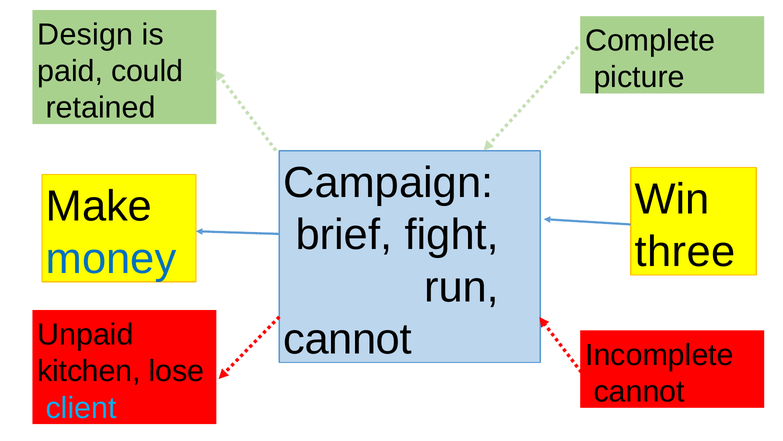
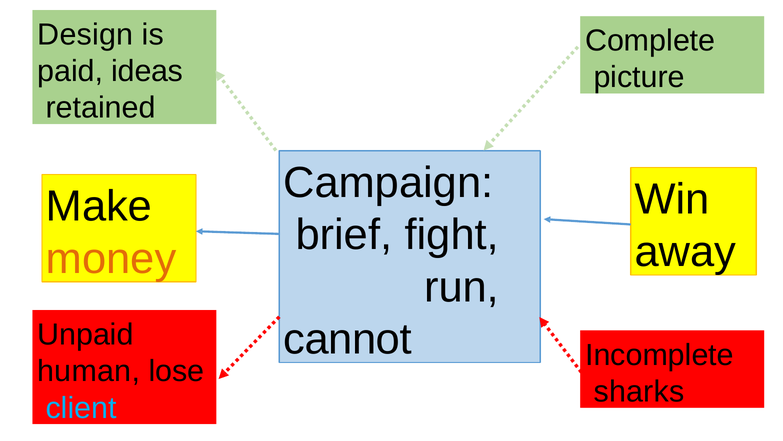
could: could -> ideas
three: three -> away
money colour: blue -> orange
kitchen: kitchen -> human
cannot at (639, 391): cannot -> sharks
